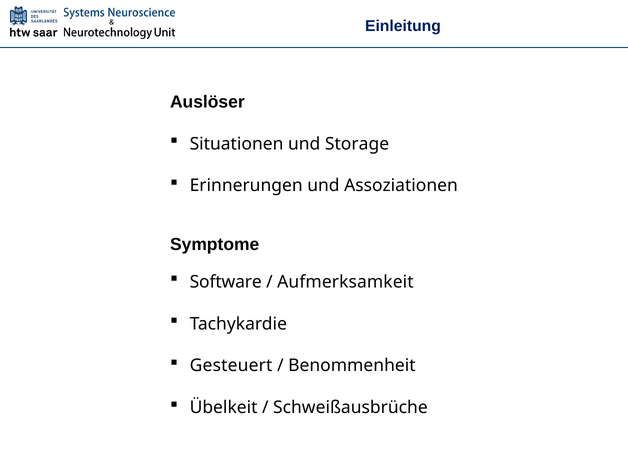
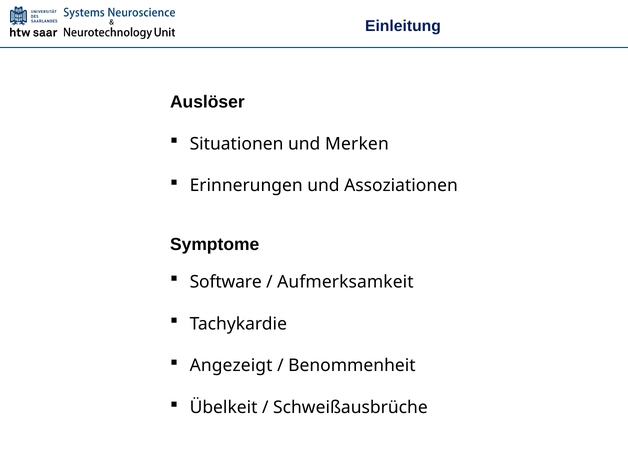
Storage: Storage -> Merken
Gesteuert: Gesteuert -> Angezeigt
